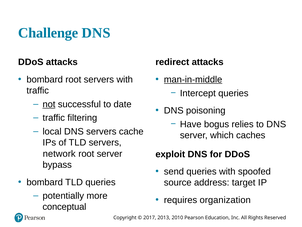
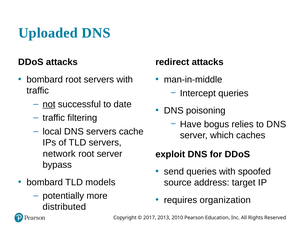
Challenge: Challenge -> Uploaded
man-in-middle underline: present -> none
D queries: queries -> models
conceptual: conceptual -> distributed
